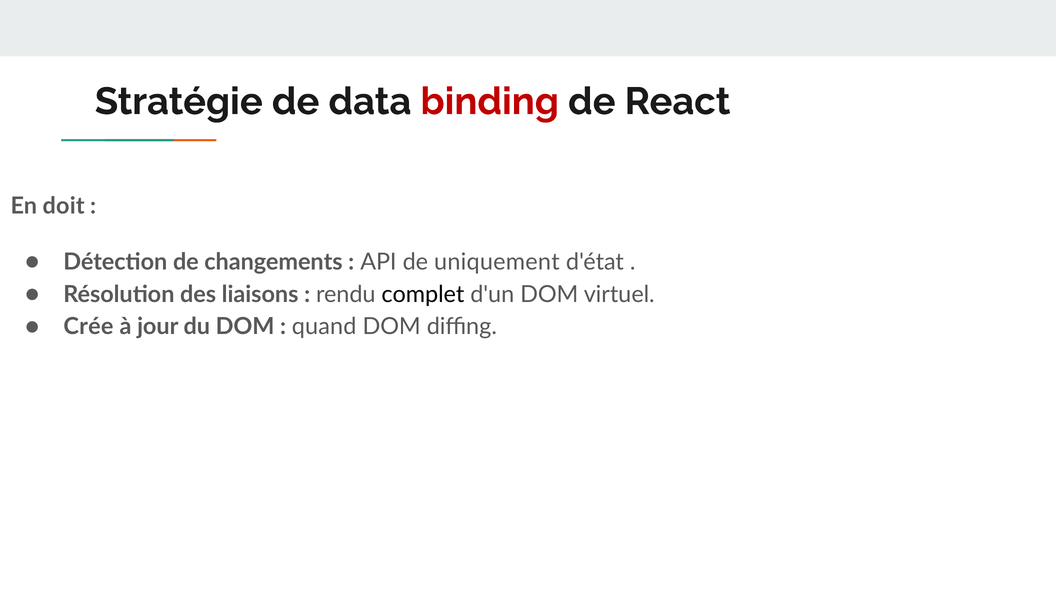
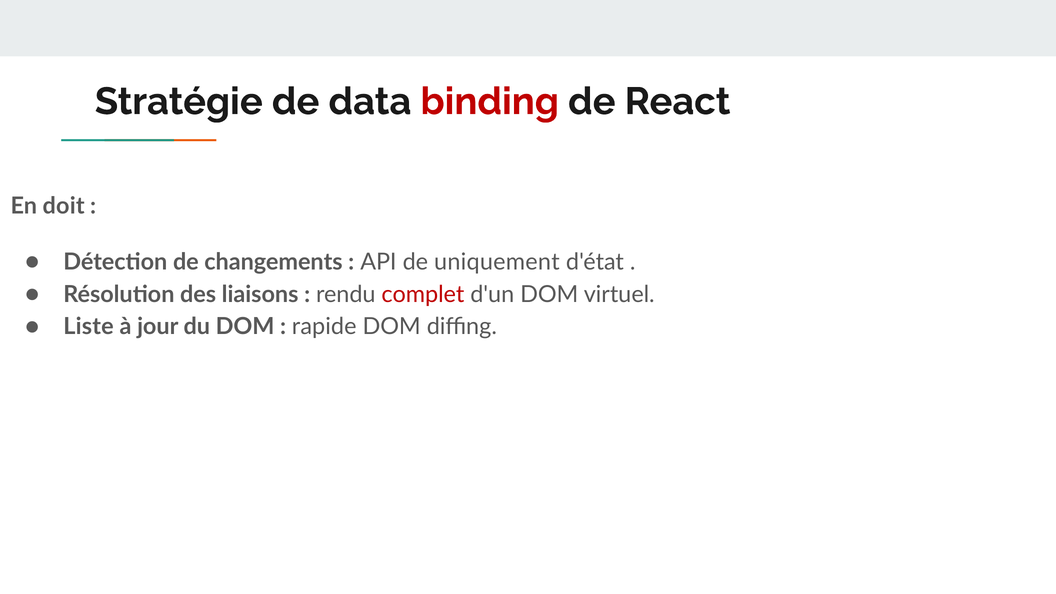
complet colour: black -> red
Crée: Crée -> Liste
quand: quand -> rapide
